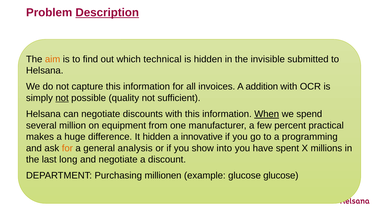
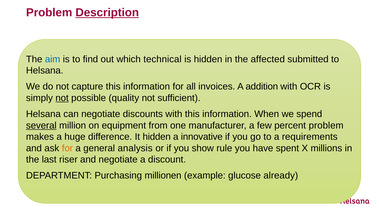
aim colour: orange -> blue
invisible: invisible -> affected
When underline: present -> none
several underline: none -> present
percent practical: practical -> problem
programming: programming -> requirements
into: into -> rule
long: long -> riser
glucose glucose: glucose -> already
